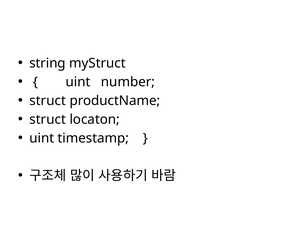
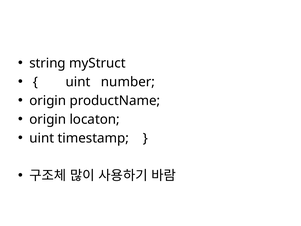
struct at (48, 101): struct -> origin
struct at (48, 119): struct -> origin
